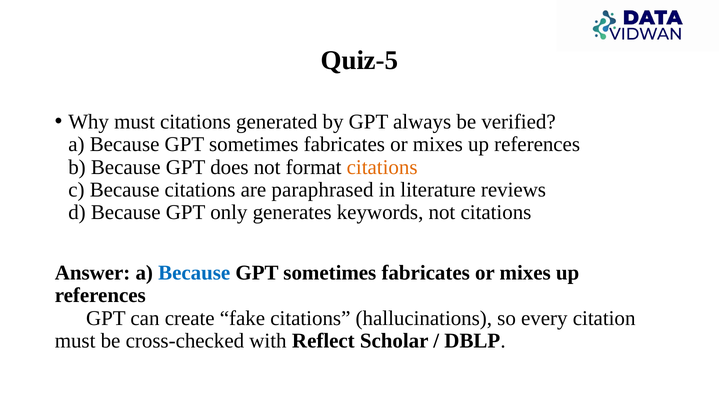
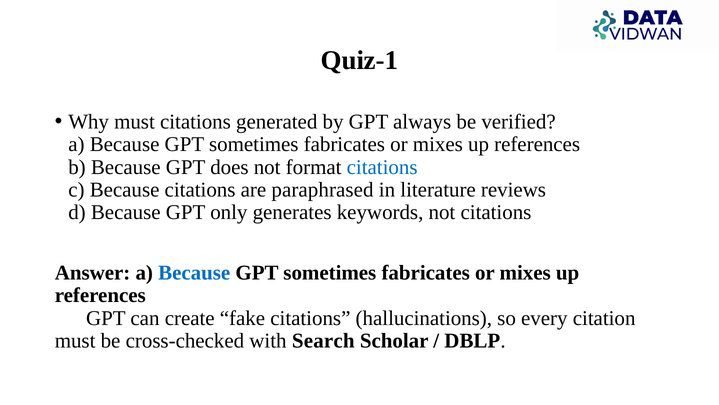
Quiz-5: Quiz-5 -> Quiz-1
citations at (382, 167) colour: orange -> blue
Reflect: Reflect -> Search
